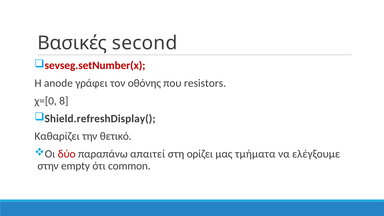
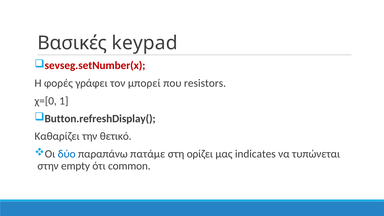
second: second -> keypad
anode: anode -> φορές
οθόνης: οθόνης -> μπορεί
8: 8 -> 1
Shield.refreshDisplay(: Shield.refreshDisplay( -> Button.refreshDisplay(
δύο colour: red -> blue
απαιτεί: απαιτεί -> πατάμε
τμήματα: τμήματα -> indicates
ελέγξουμε: ελέγξουμε -> τυπώνεται
